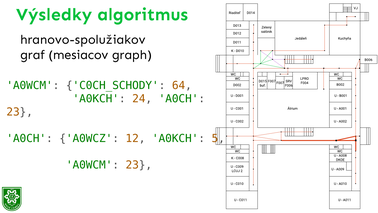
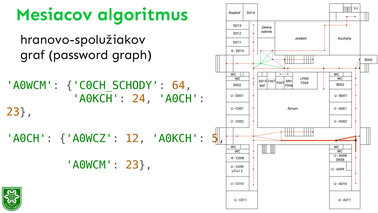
Výsledky: Výsledky -> Mesiacov
mesiacov: mesiacov -> password
